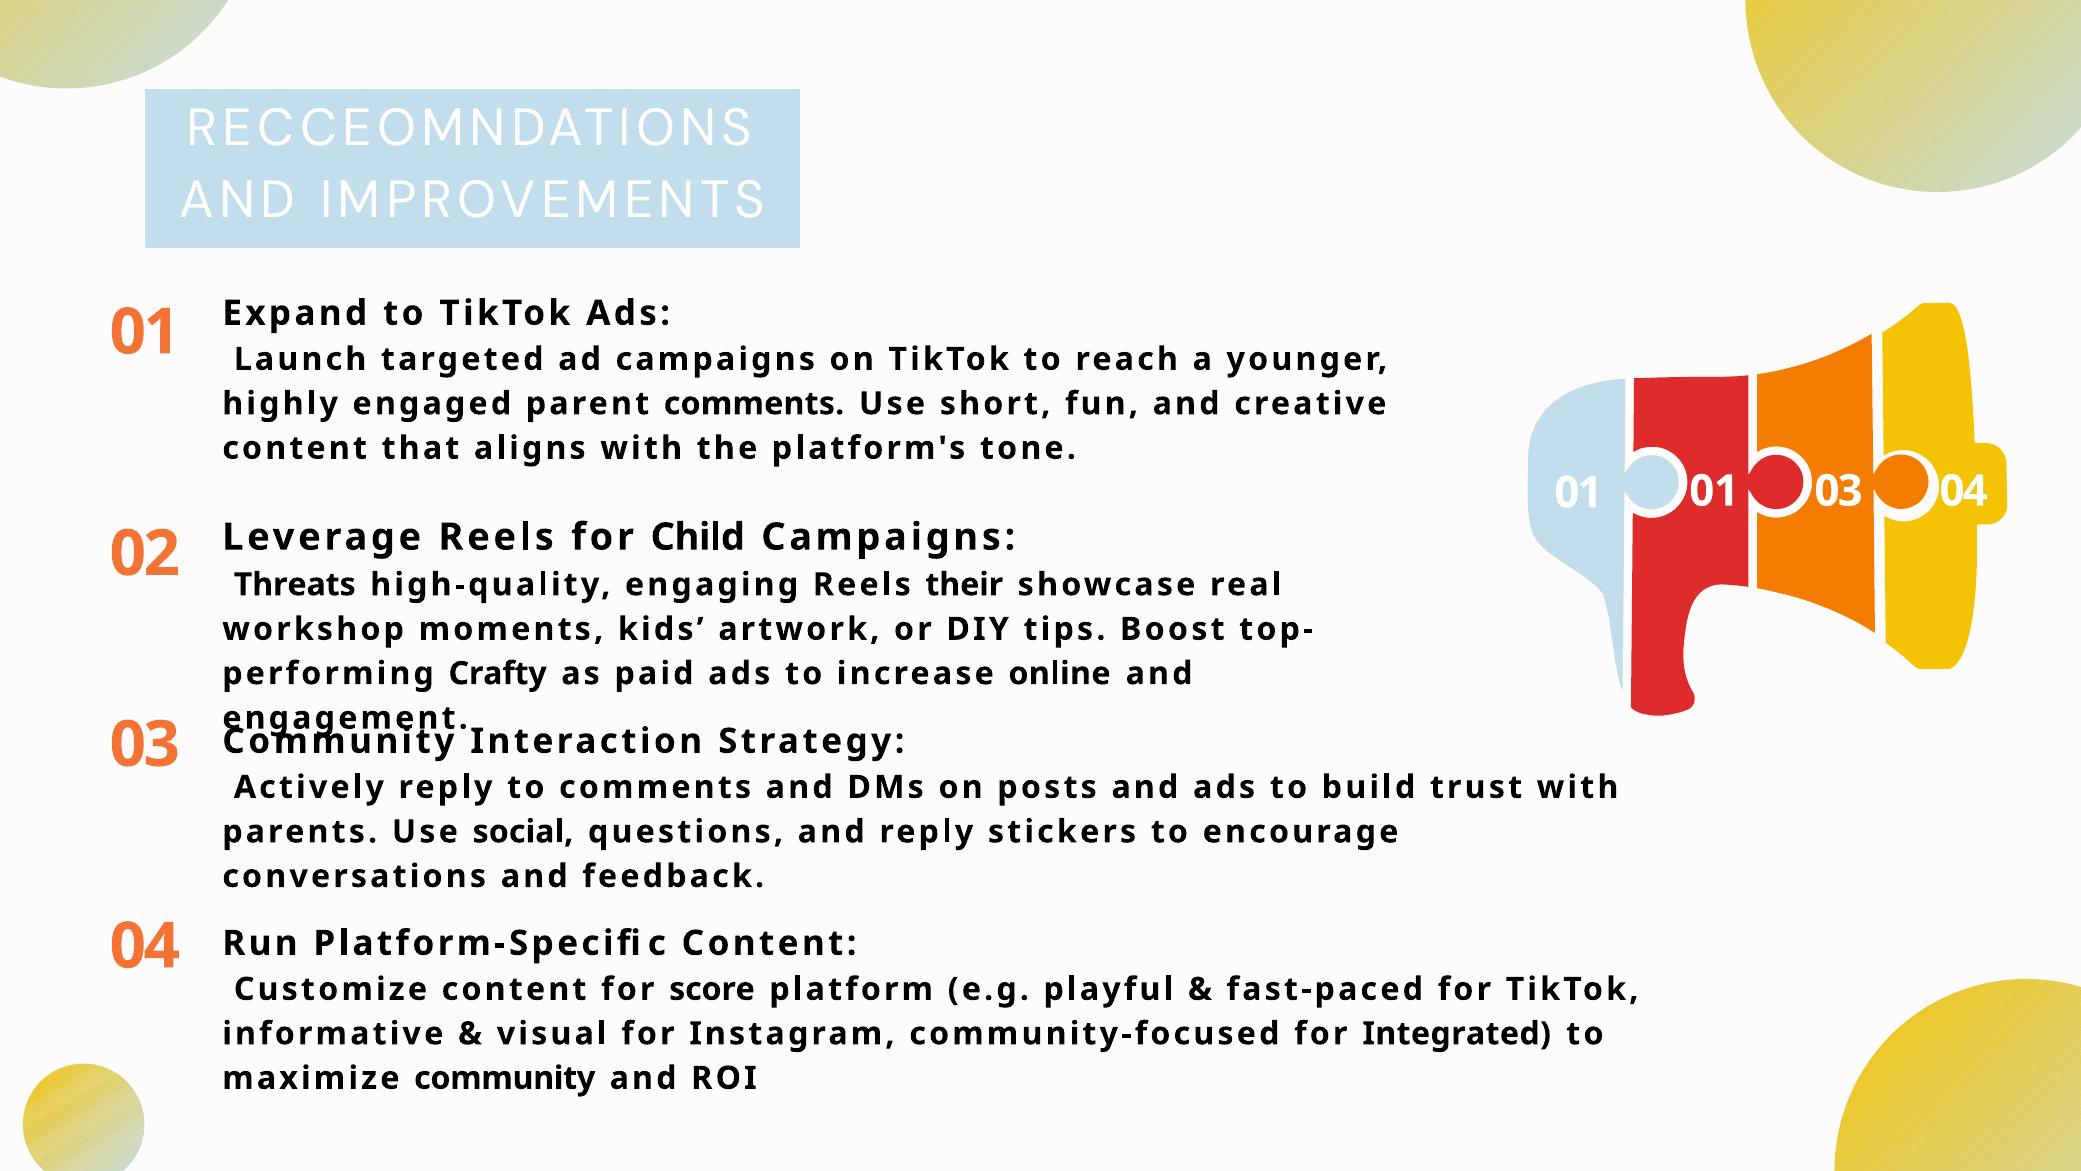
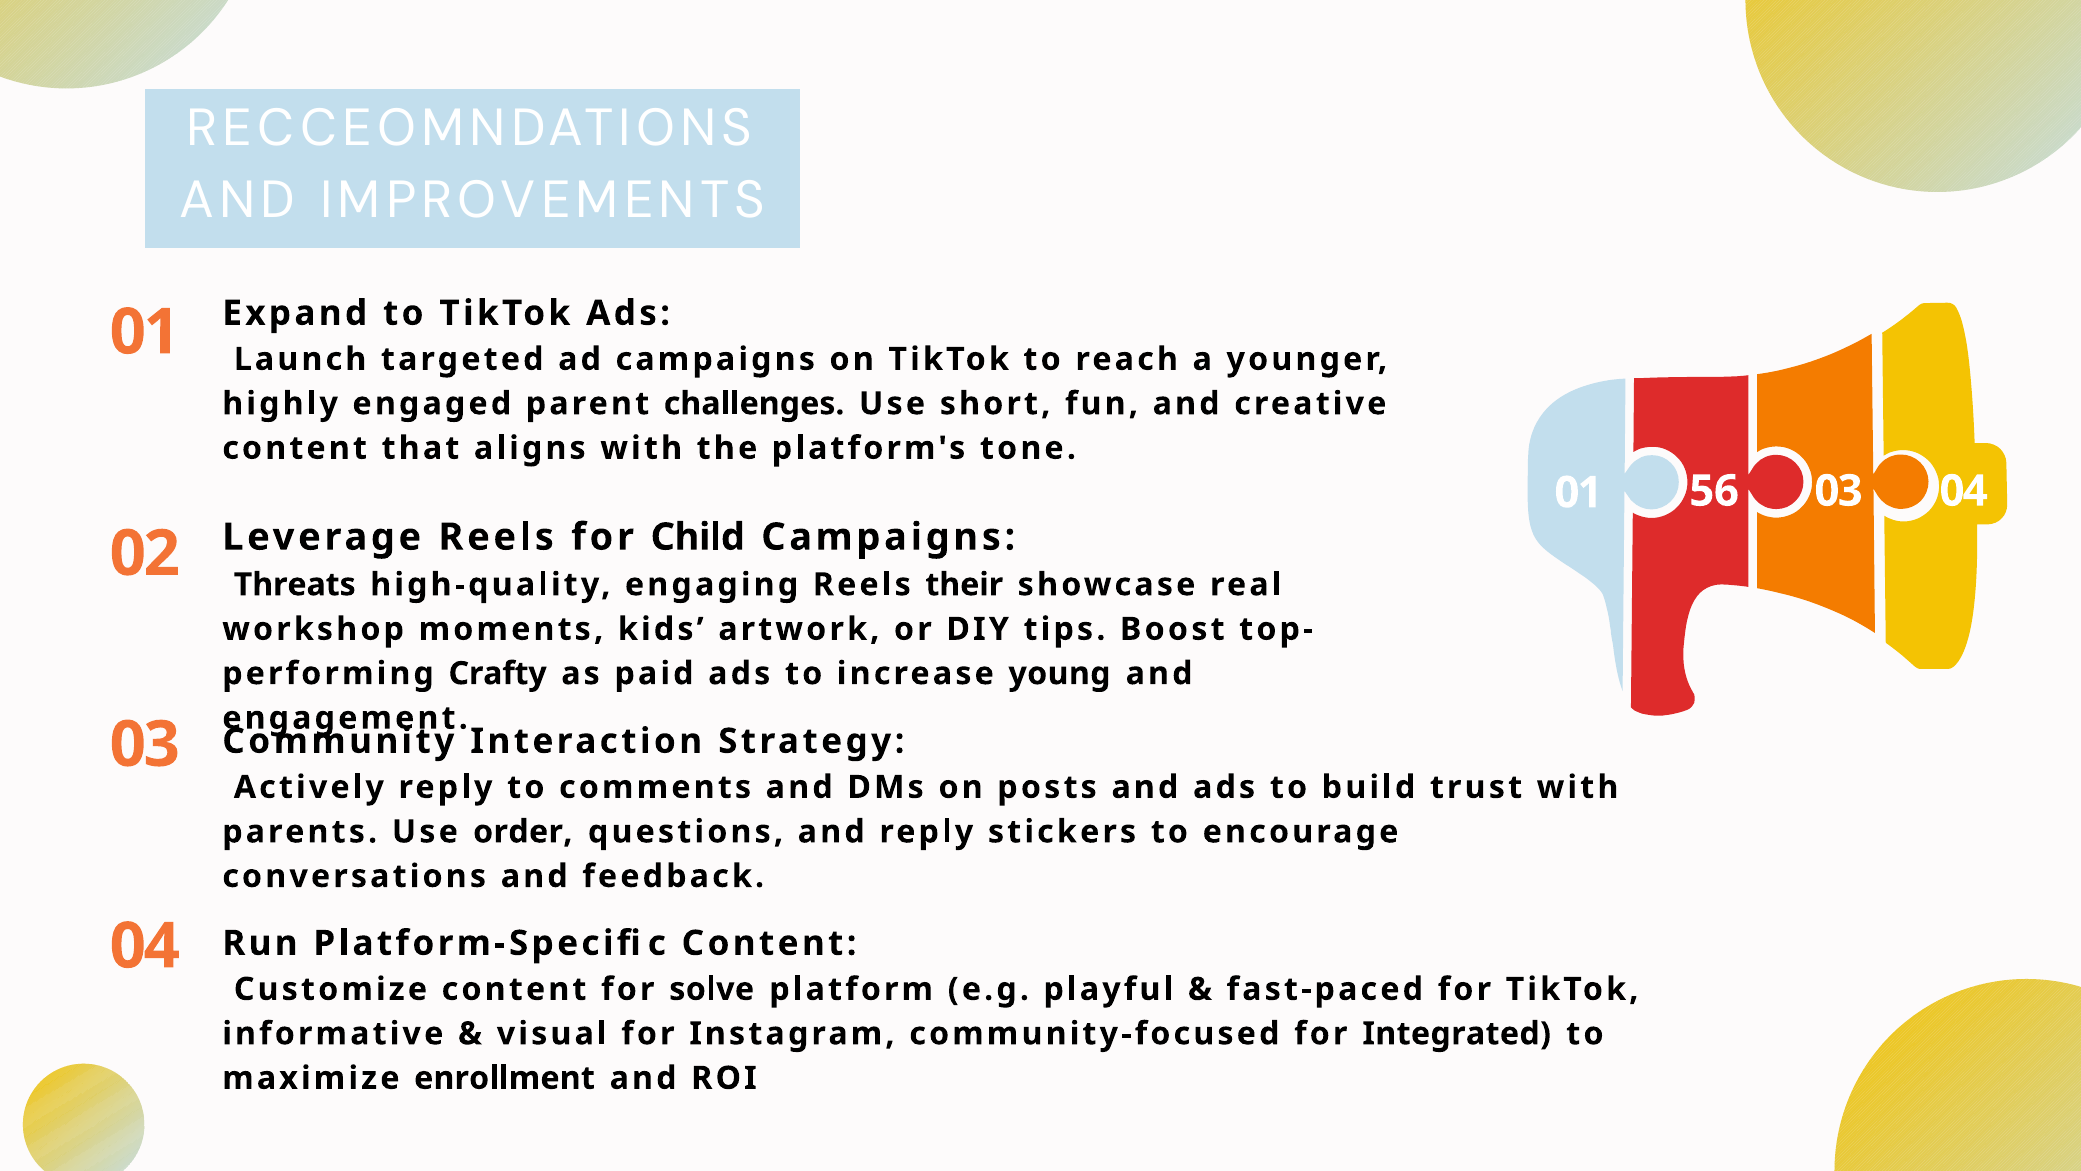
parent comments: comments -> challenges
01 at (1714, 491): 01 -> 56
online: online -> young
social: social -> order
score: score -> solve
maximize community: community -> enrollment
